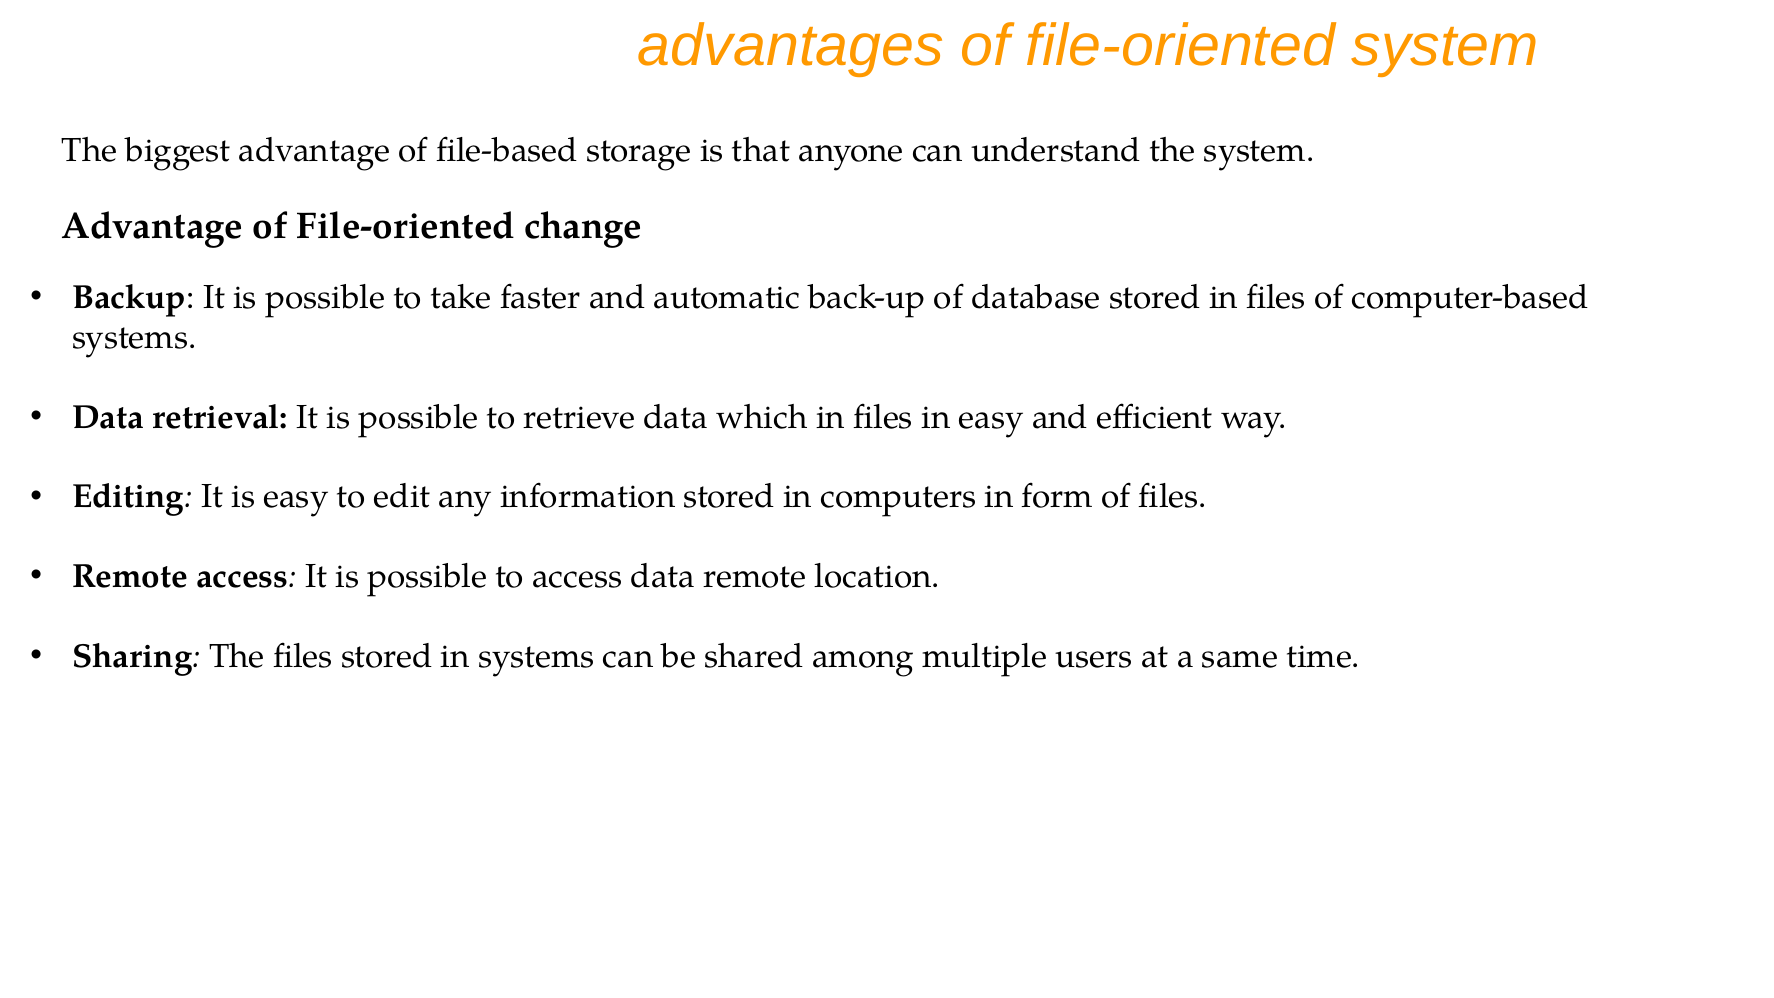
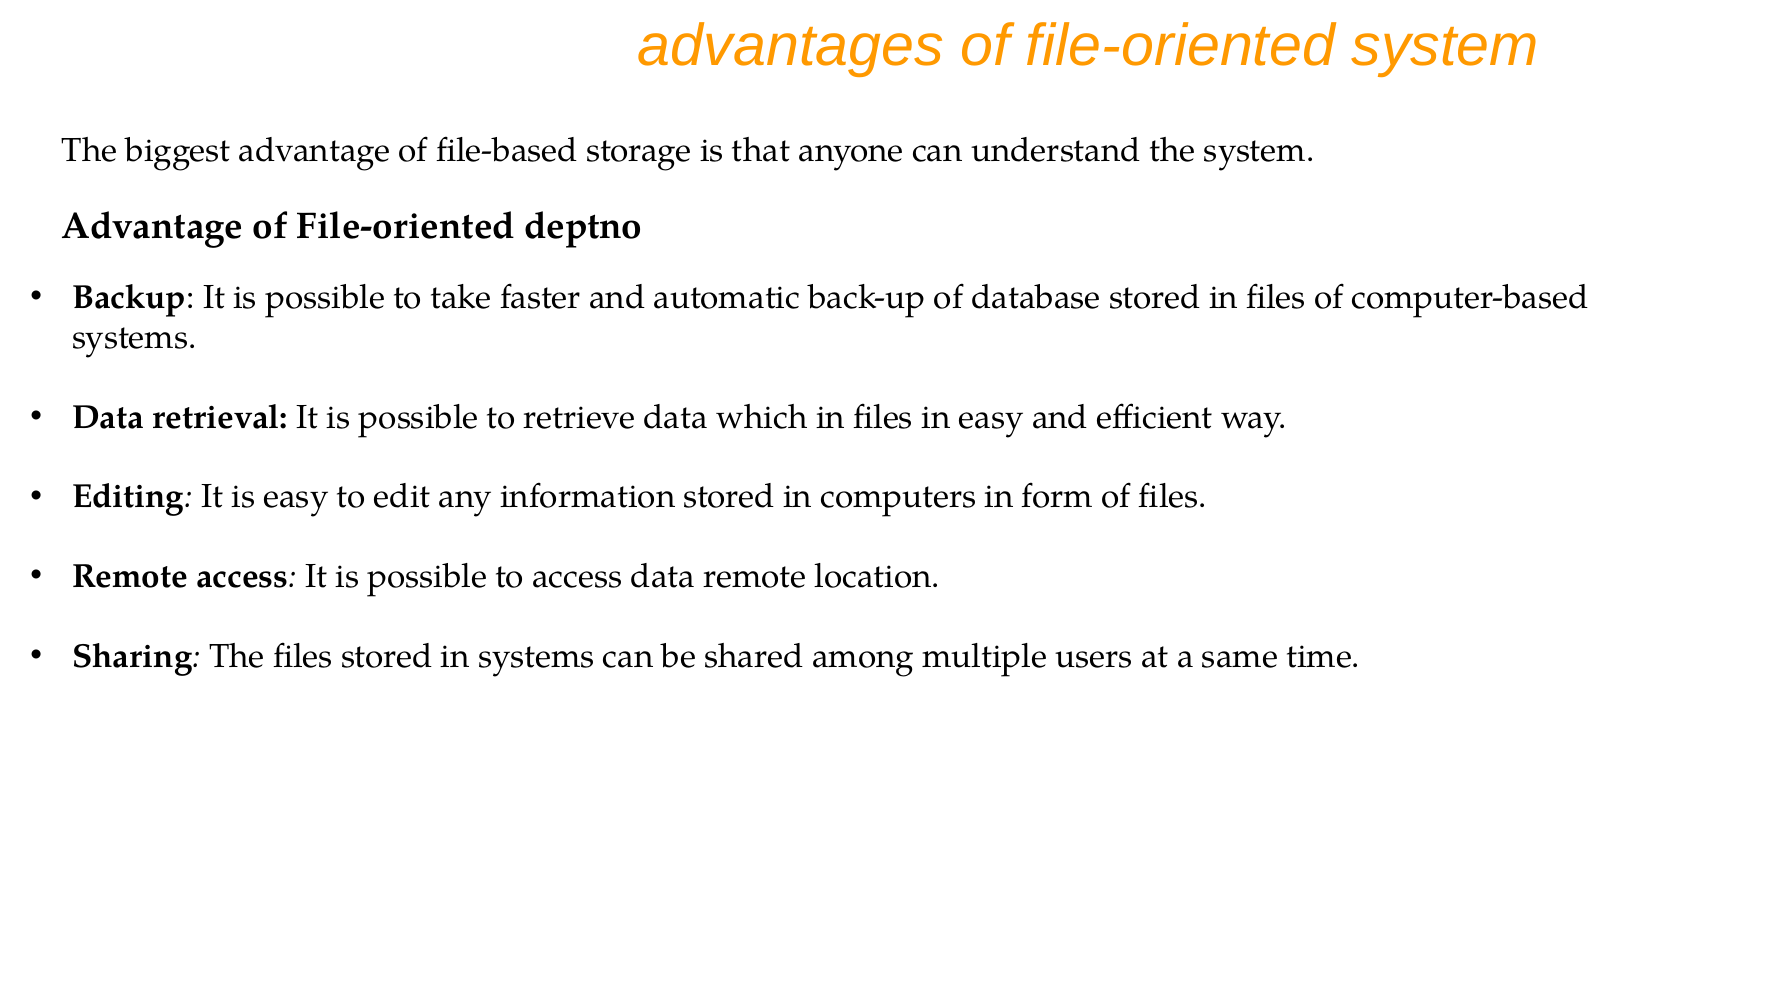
change: change -> deptno
